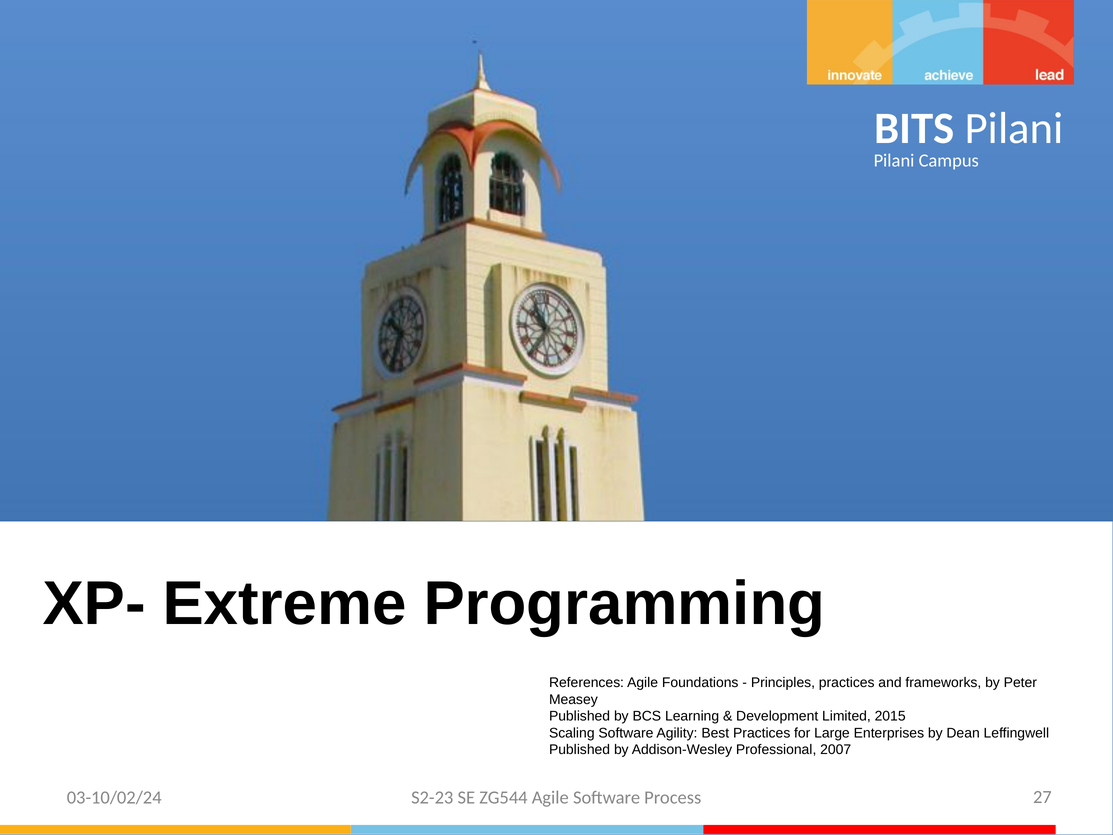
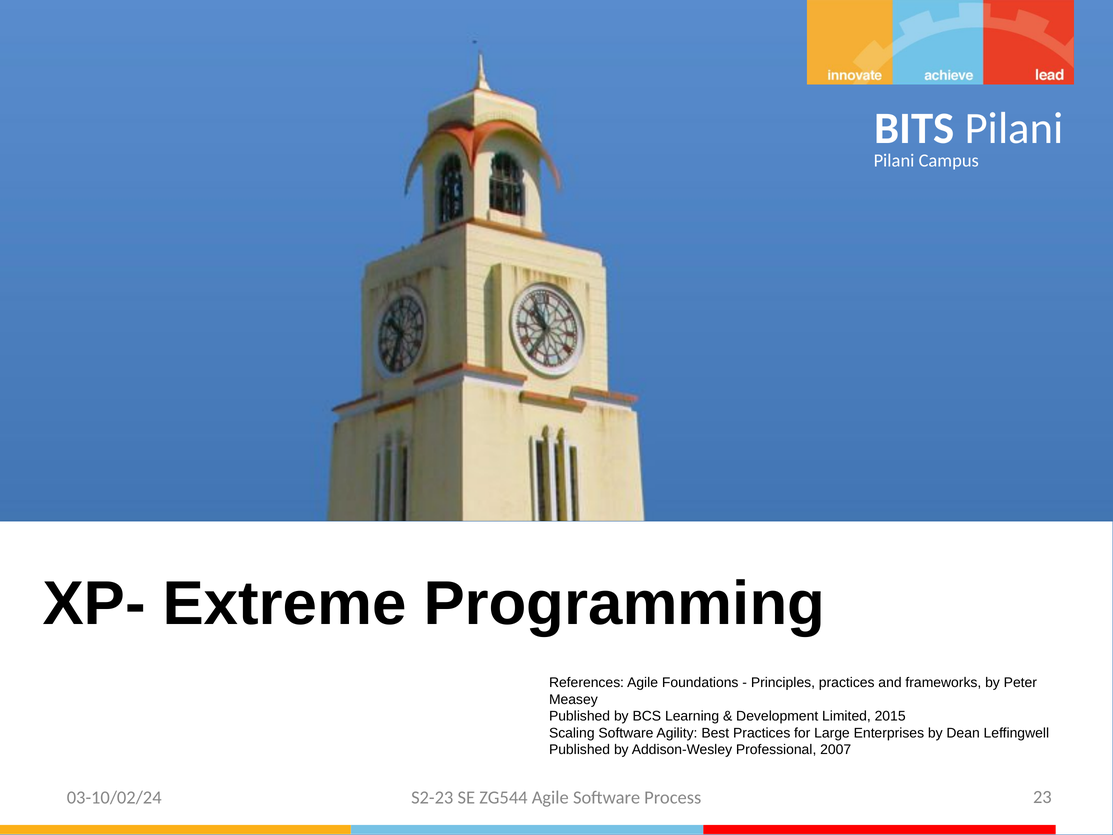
27: 27 -> 23
